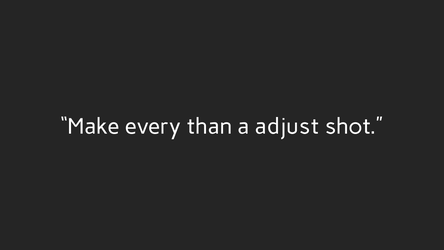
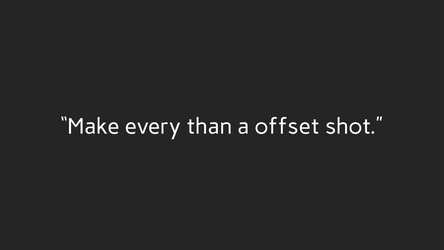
adjust: adjust -> offset
